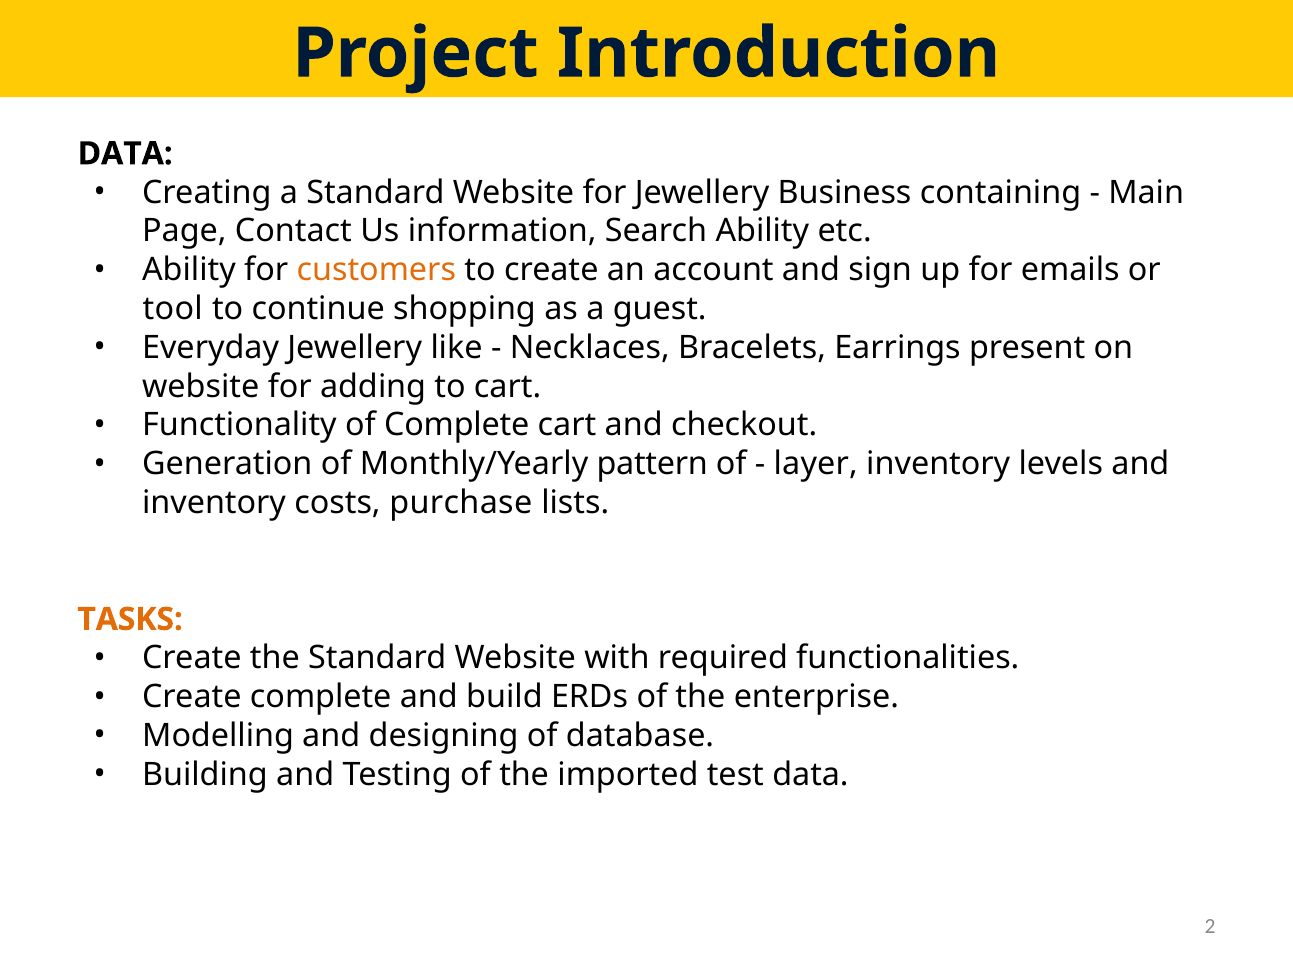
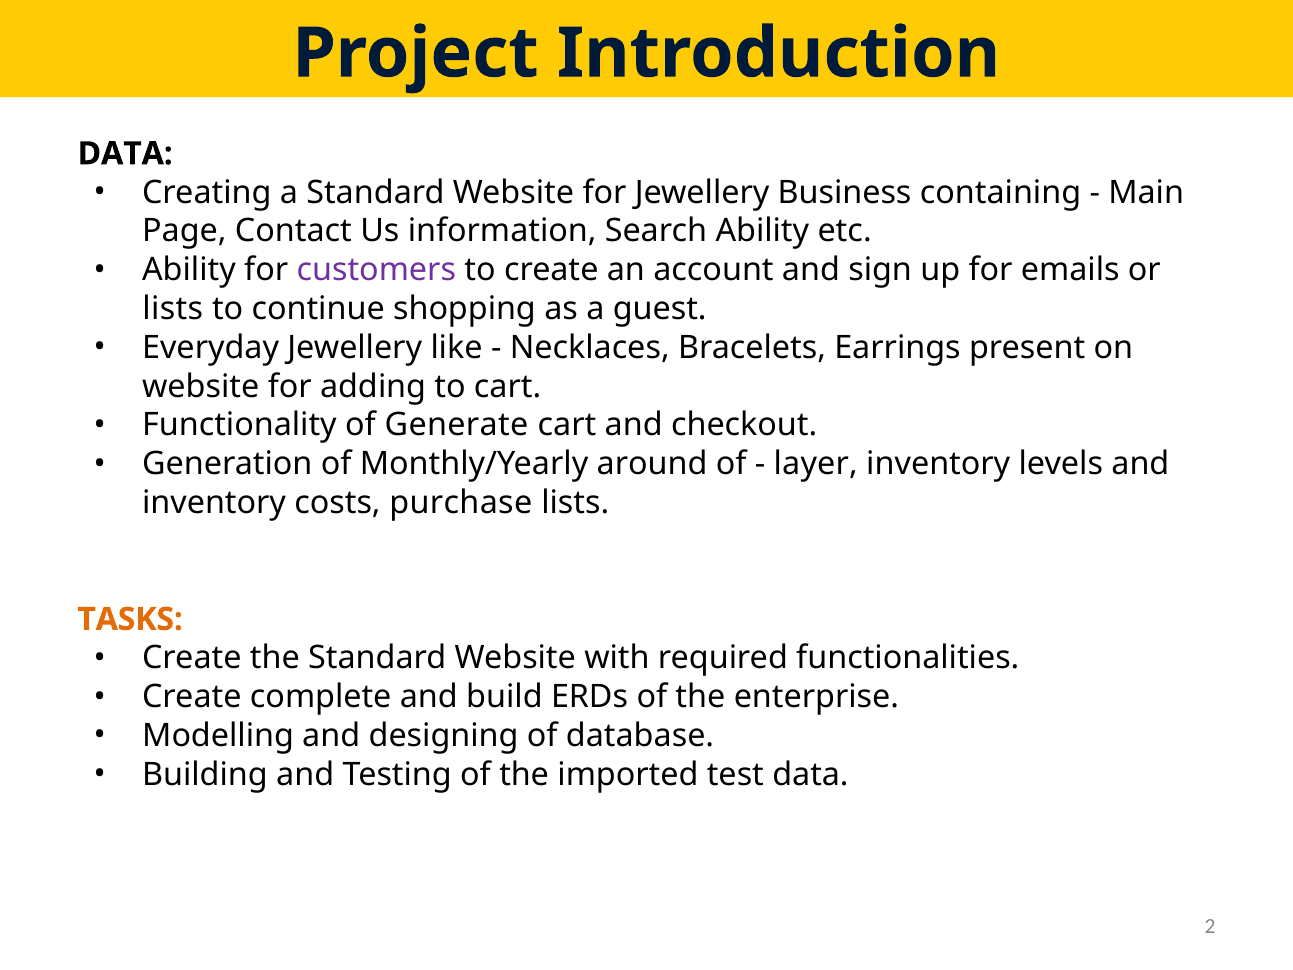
customers colour: orange -> purple
tool at (173, 309): tool -> lists
of Complete: Complete -> Generate
pattern: pattern -> around
